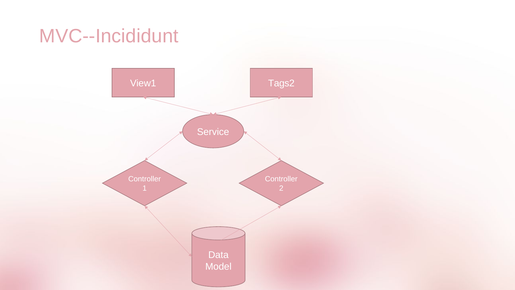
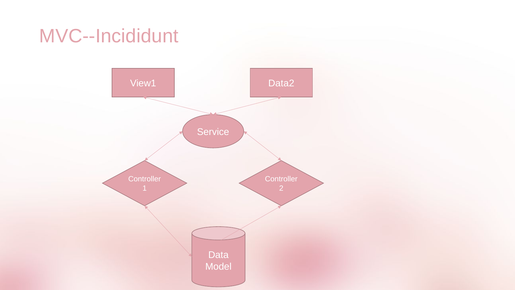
Tags2: Tags2 -> Data2
